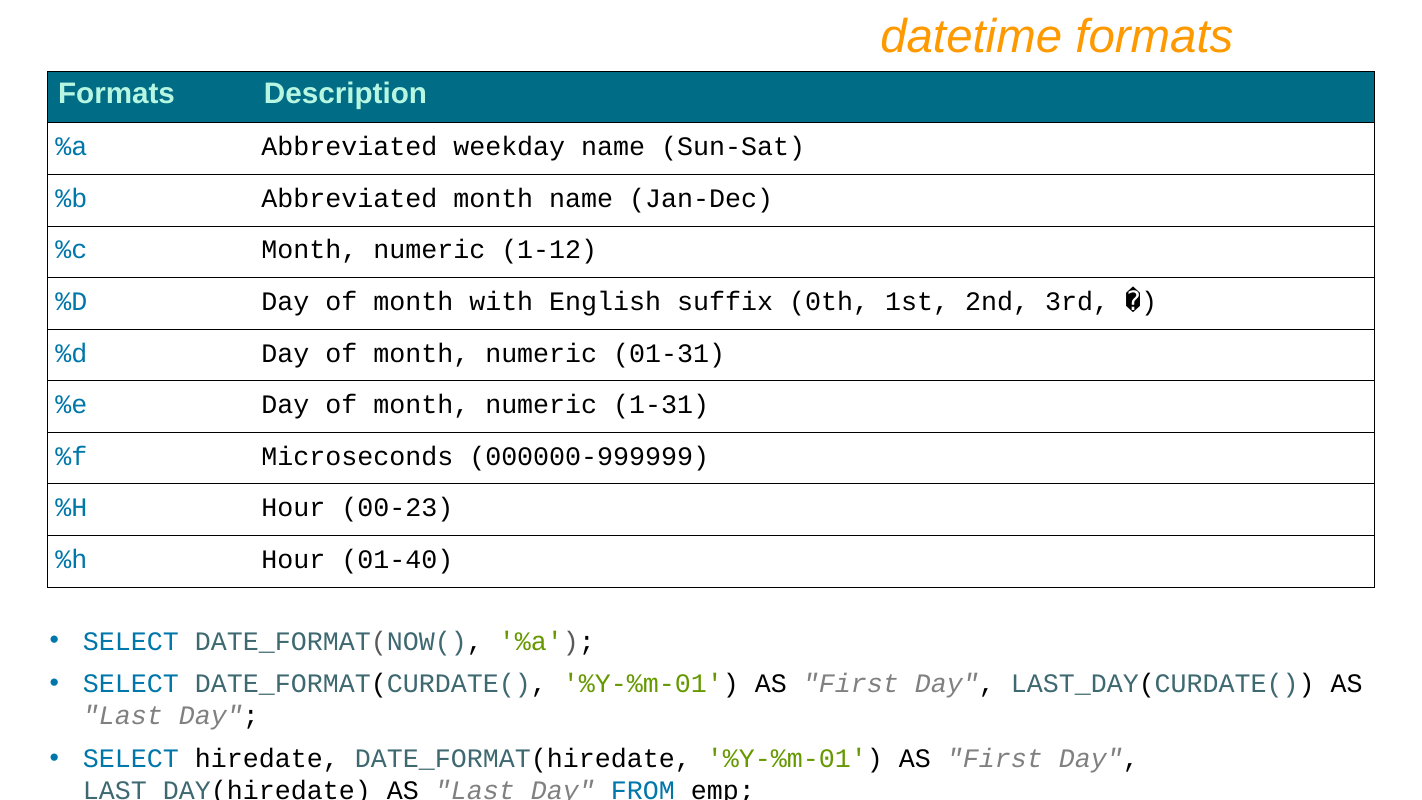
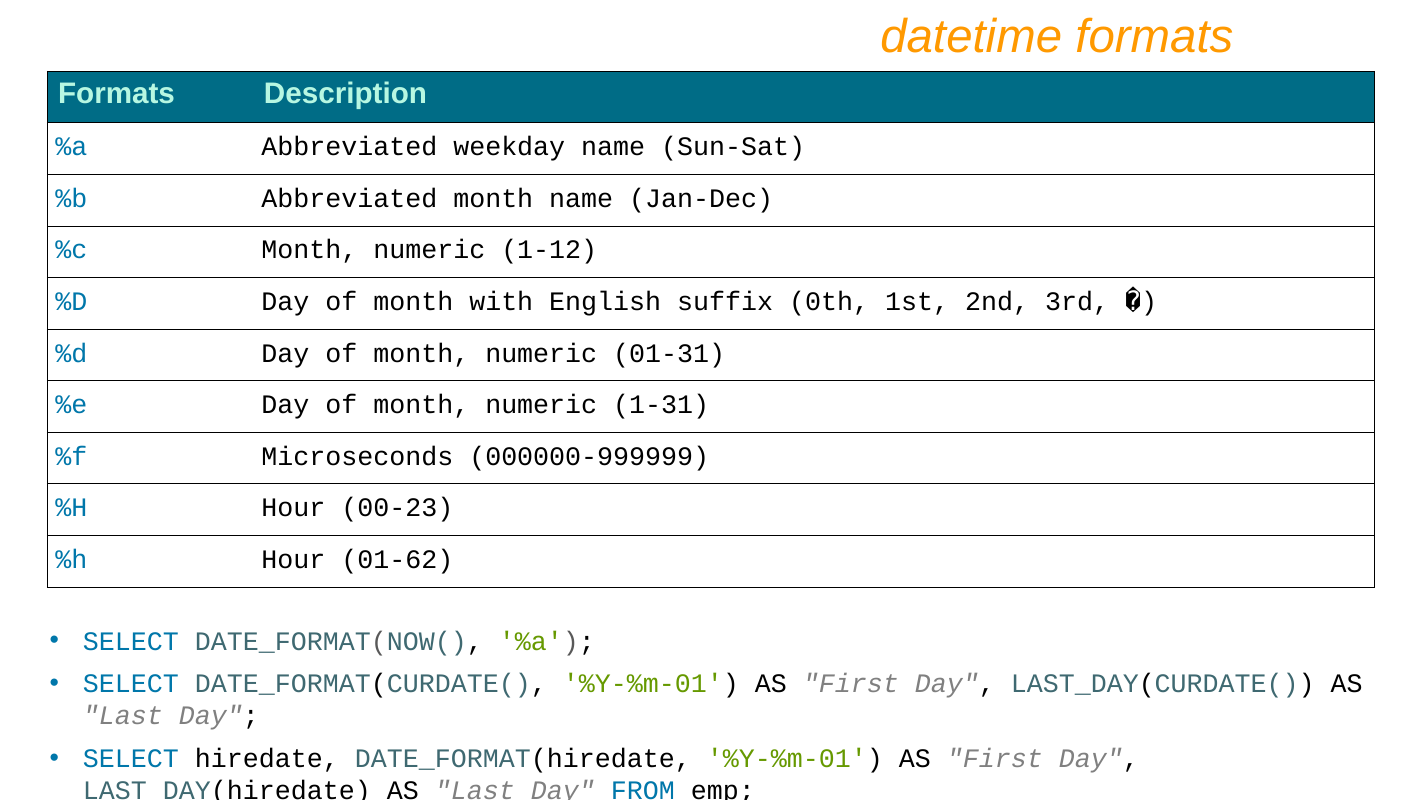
01-40: 01-40 -> 01-62
